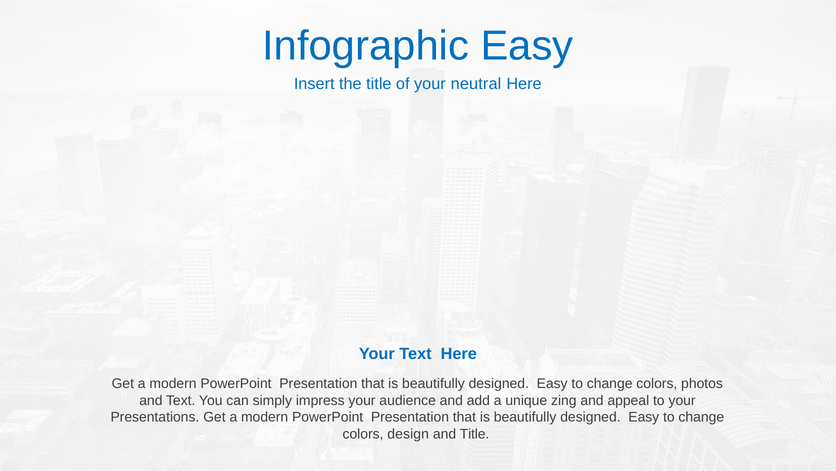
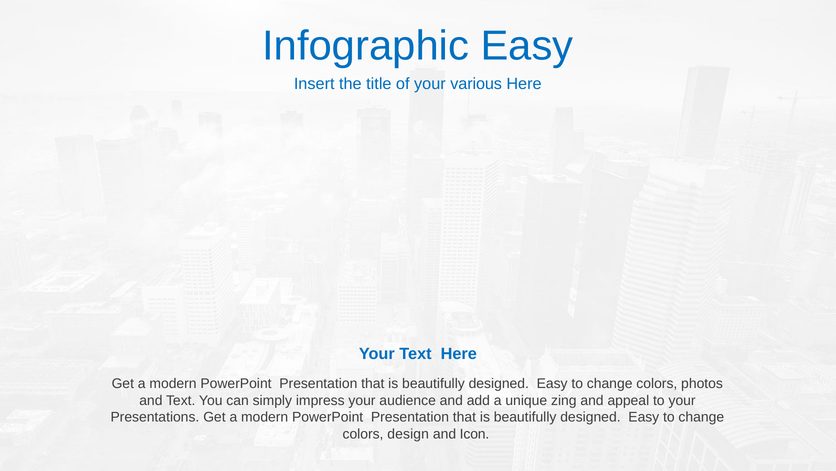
neutral: neutral -> various
and Title: Title -> Icon
